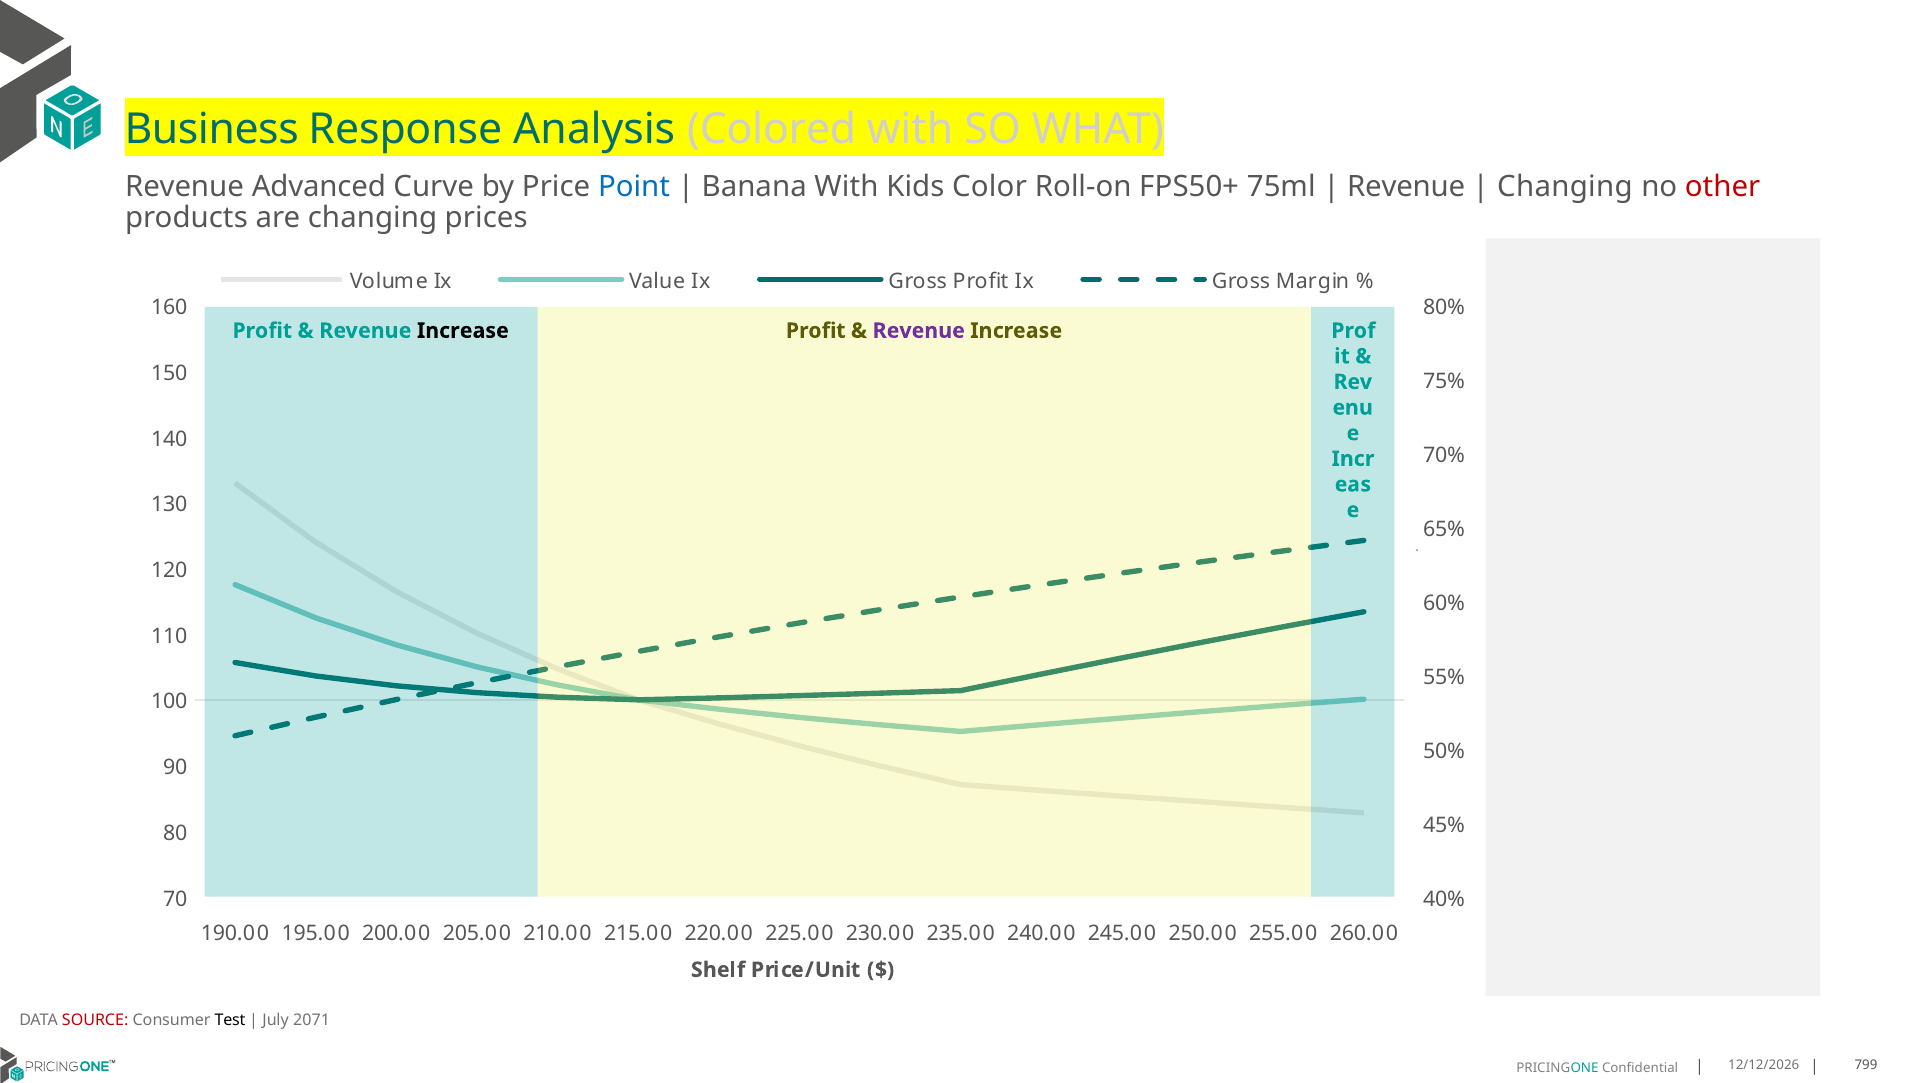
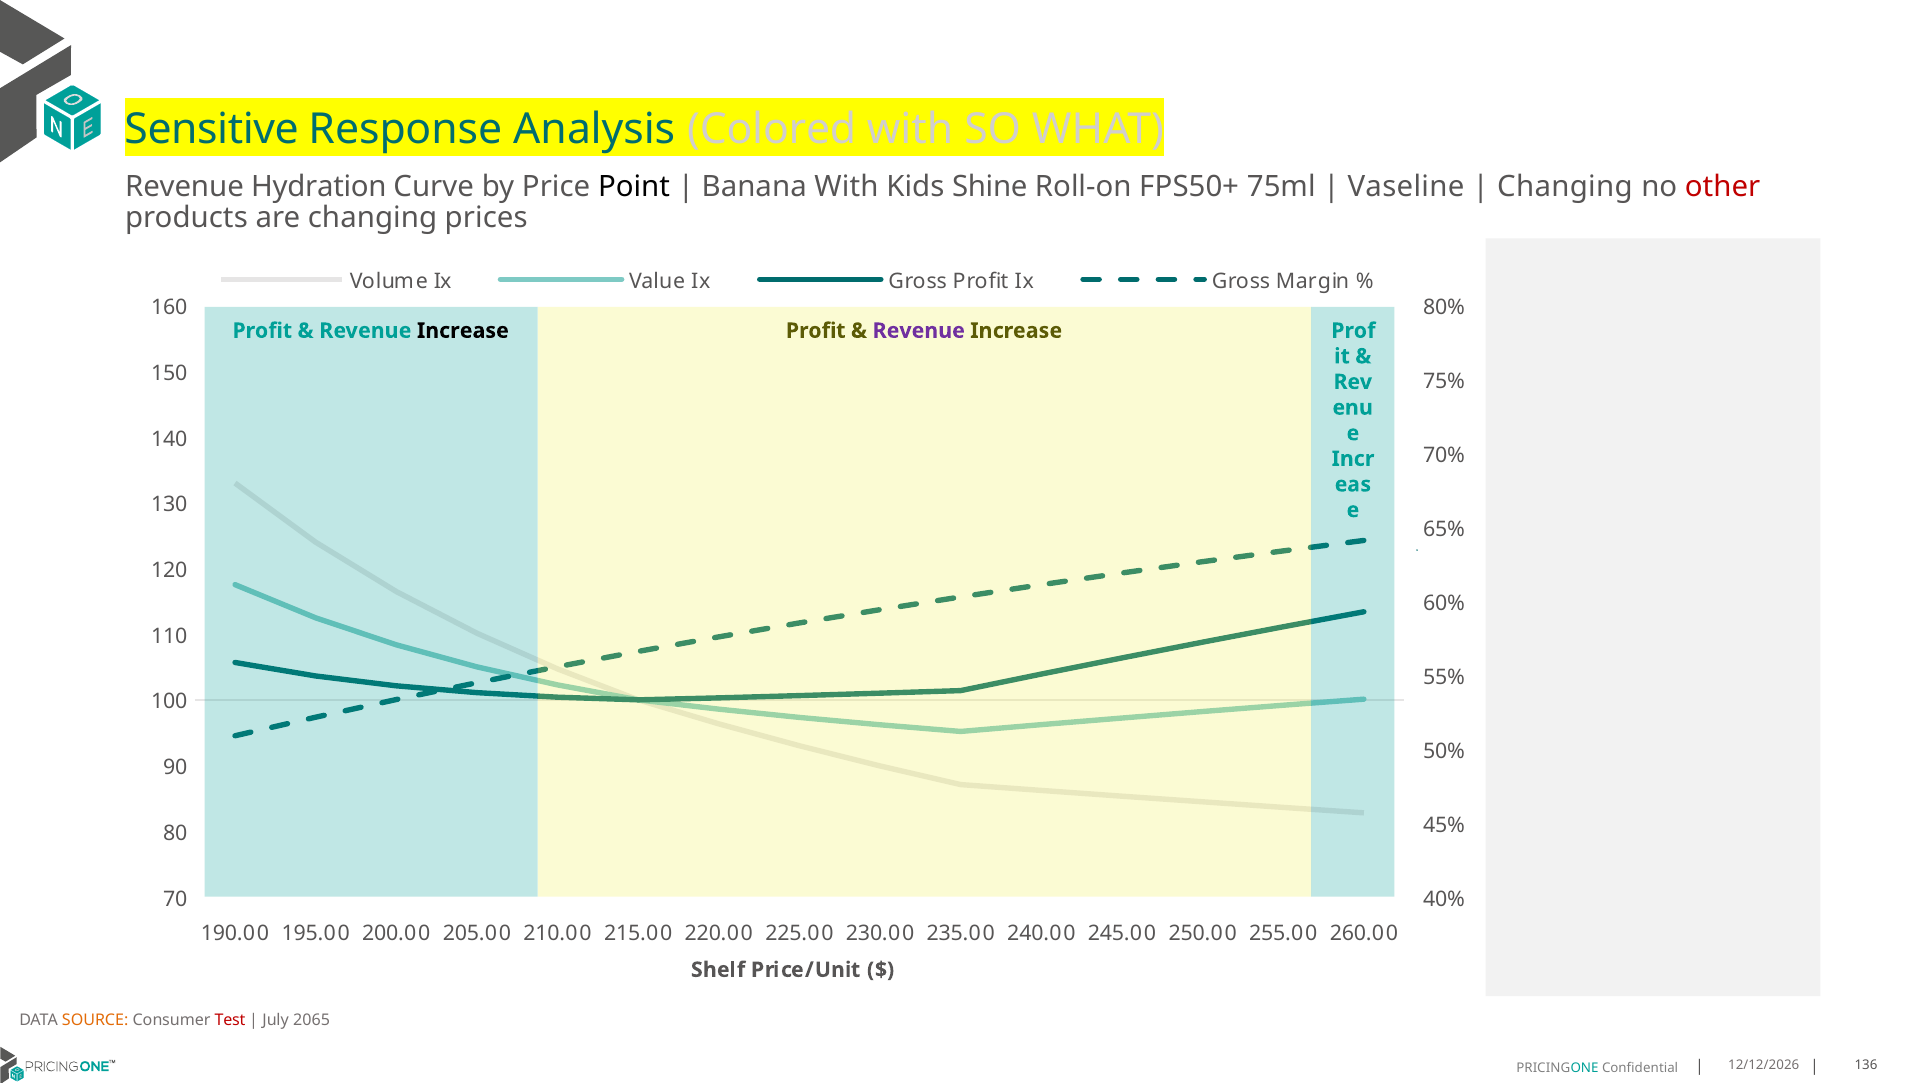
Business: Business -> Sensitive
Advanced: Advanced -> Hydration
Point colour: blue -> black
Color: Color -> Shine
Revenue at (1406, 186): Revenue -> Vaseline
SOURCE colour: red -> orange
Test colour: black -> red
2071: 2071 -> 2065
799: 799 -> 136
